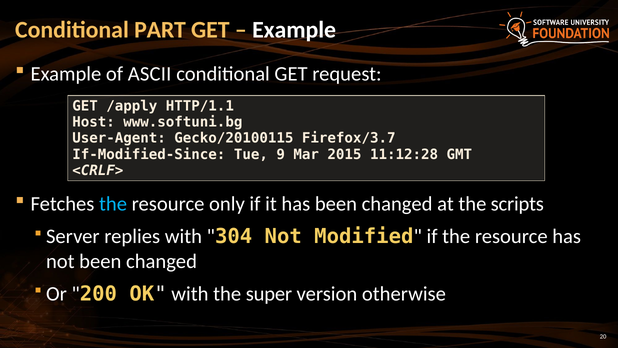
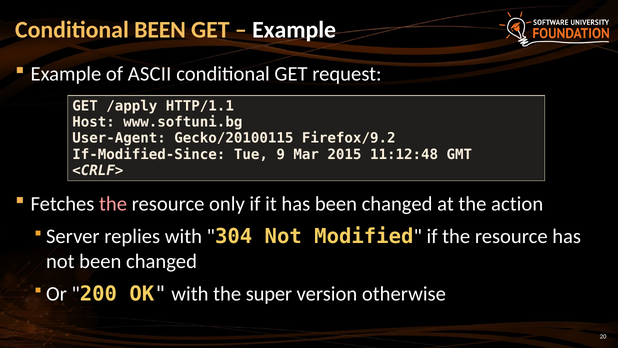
Conditional PART: PART -> BEEN
Firefox/3.7: Firefox/3.7 -> Firefox/9.2
11:12:28: 11:12:28 -> 11:12:48
the at (113, 204) colour: light blue -> pink
scripts: scripts -> action
